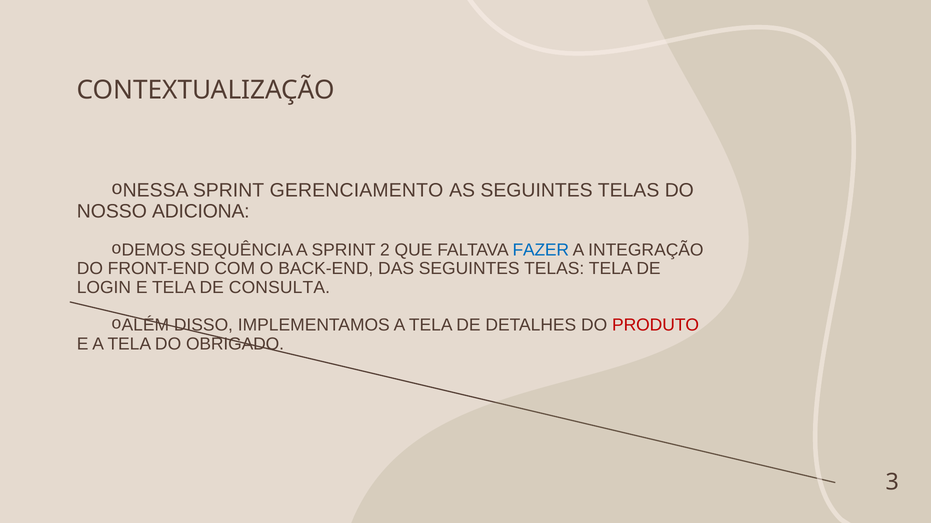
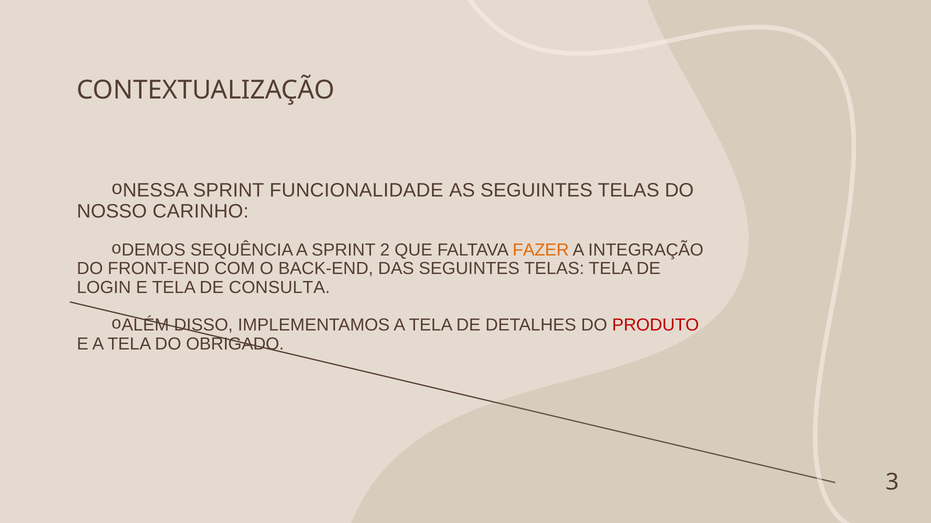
GERENCIAMENTO: GERENCIAMENTO -> FUNCIONALIDADE
ADICIONA: ADICIONA -> CARINHO
FAZER colour: blue -> orange
